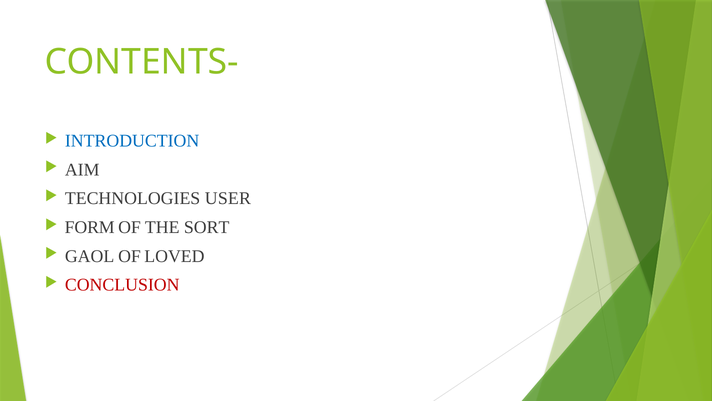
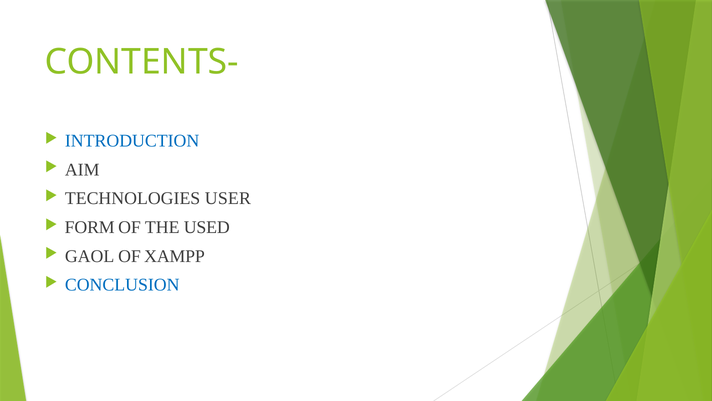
SORT: SORT -> USED
LOVED: LOVED -> XAMPP
CONCLUSION colour: red -> blue
